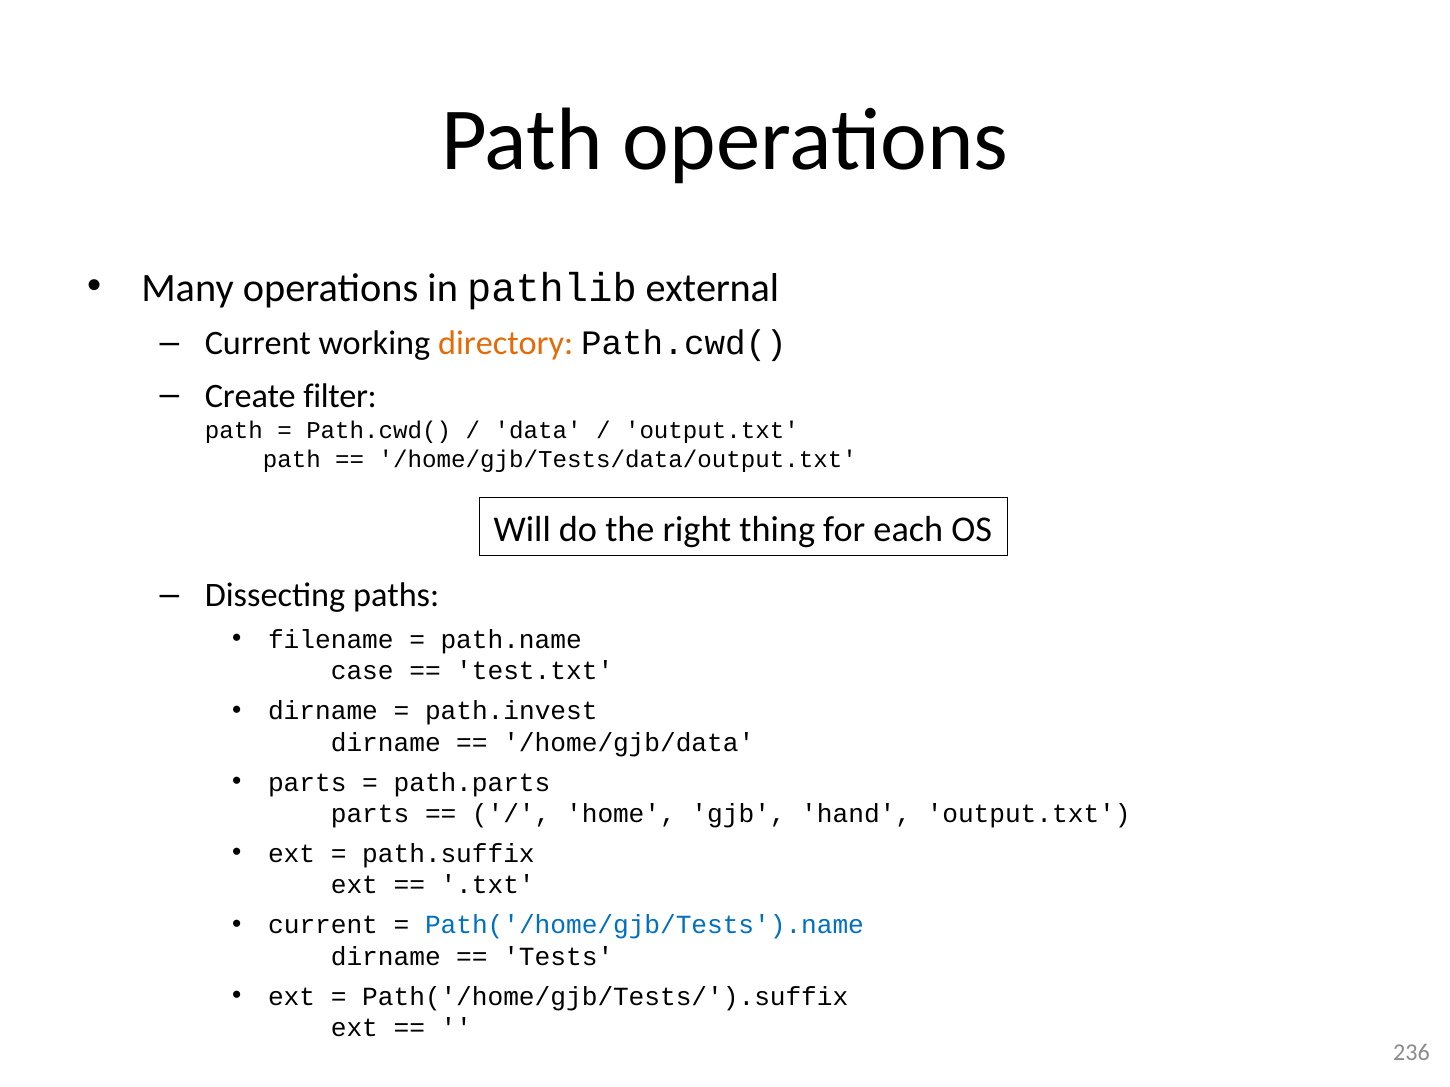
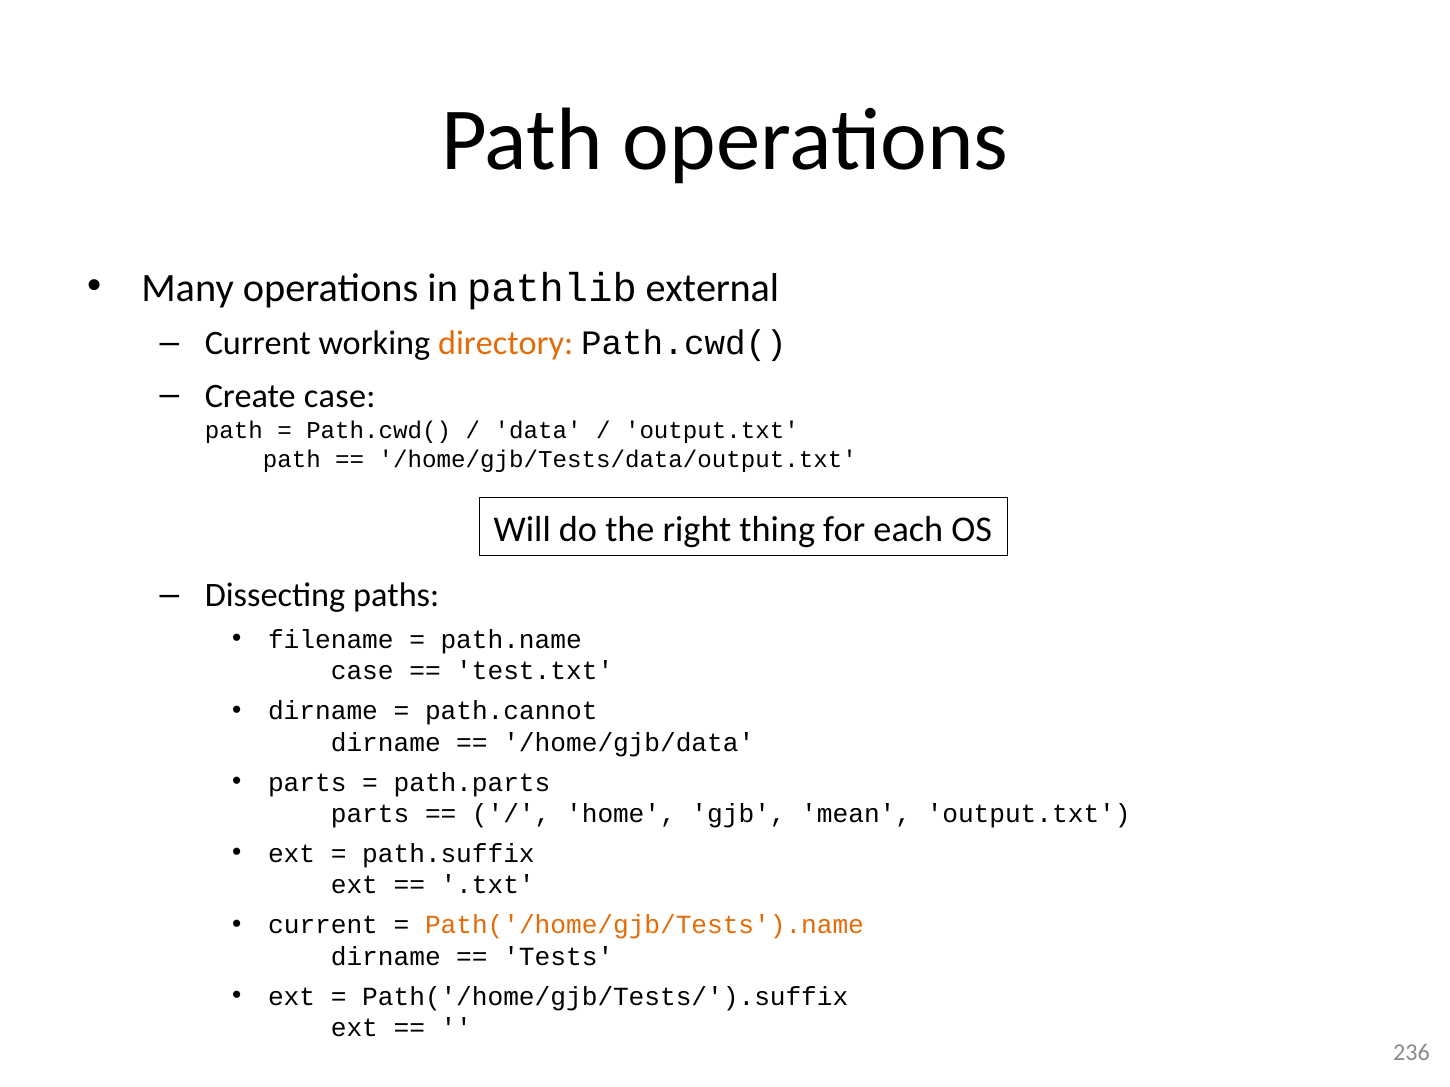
Create filter: filter -> case
path.invest: path.invest -> path.cannot
hand: hand -> mean
Path('/home/gjb/Tests').name colour: blue -> orange
